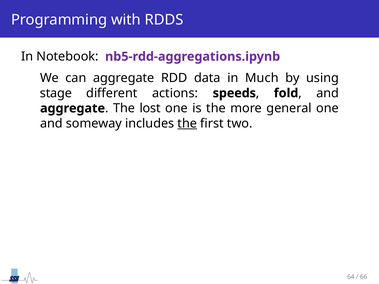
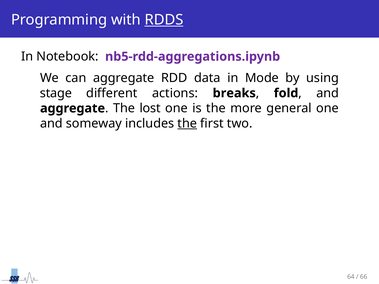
RDDS underline: none -> present
Much: Much -> Mode
speeds: speeds -> breaks
